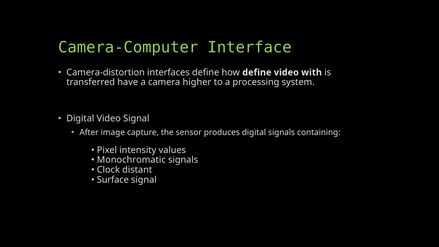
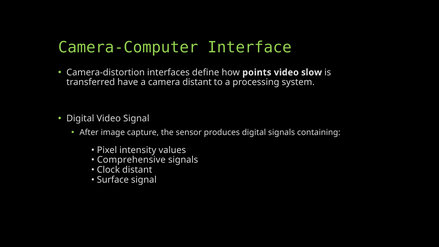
how define: define -> points
with: with -> slow
camera higher: higher -> distant
Monochromatic: Monochromatic -> Comprehensive
